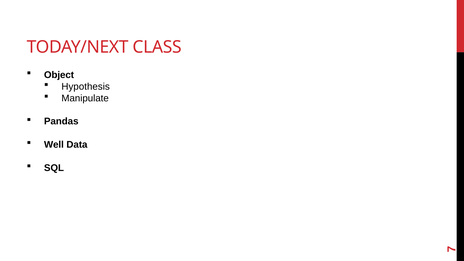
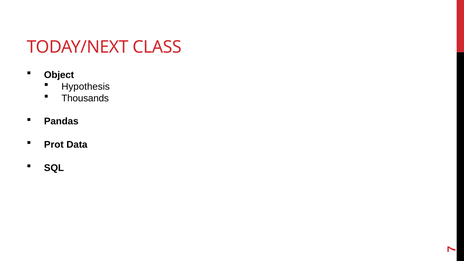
Manipulate: Manipulate -> Thousands
Well: Well -> Prot
